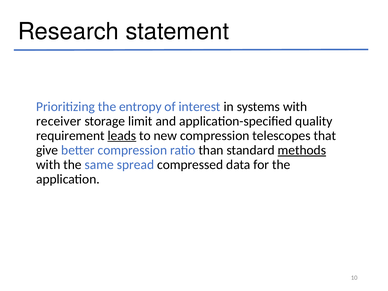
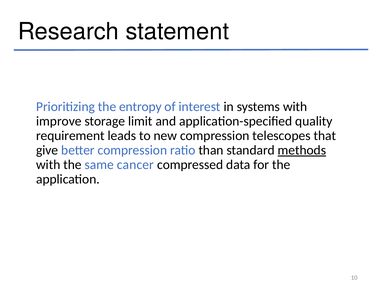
receiver: receiver -> improve
leads underline: present -> none
spread: spread -> cancer
